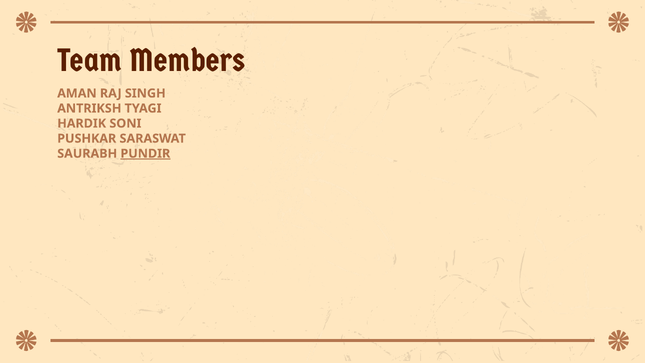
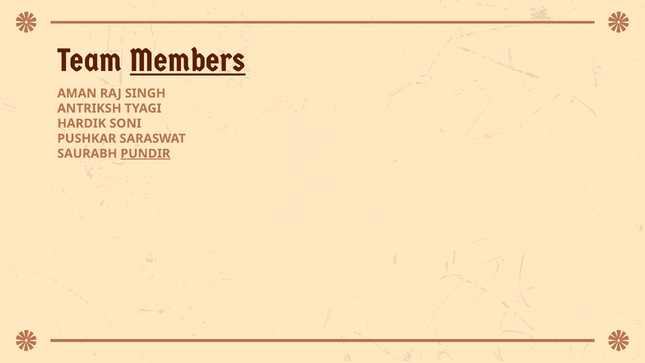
Members underline: none -> present
